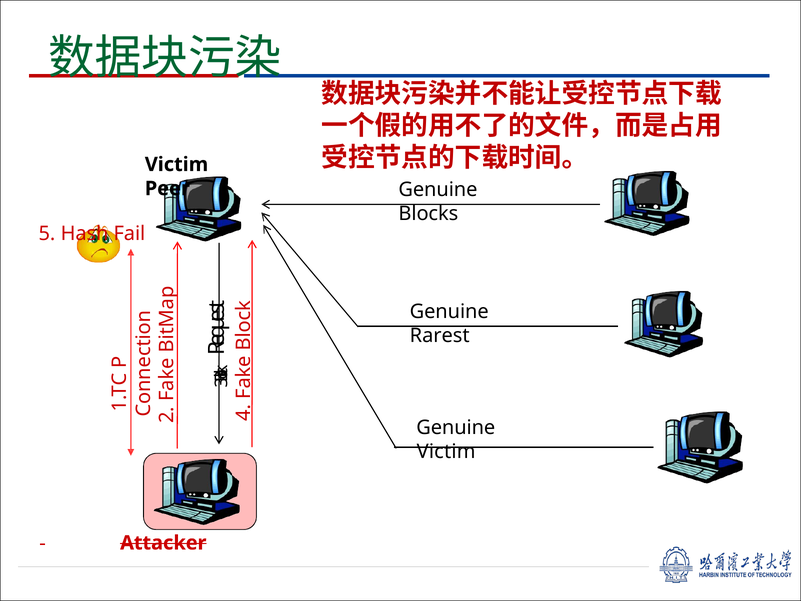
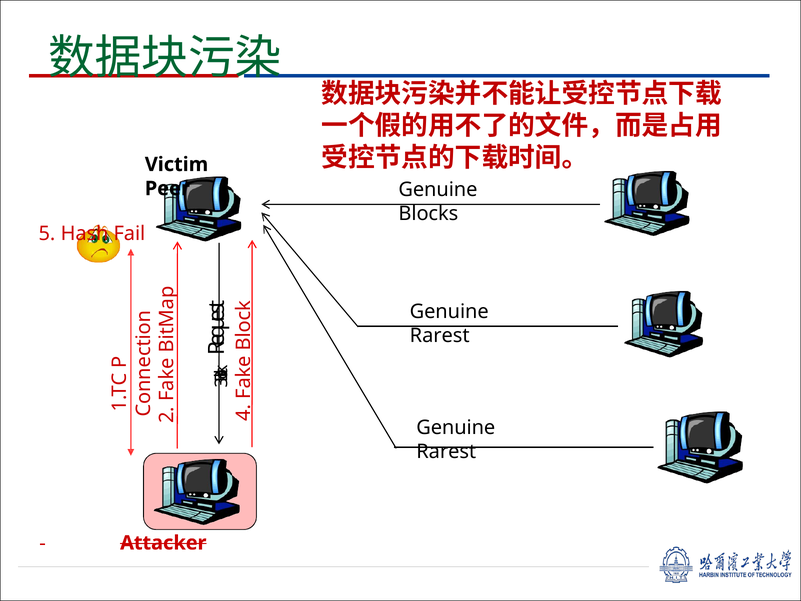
Victim at (446, 452): Victim -> Rarest
